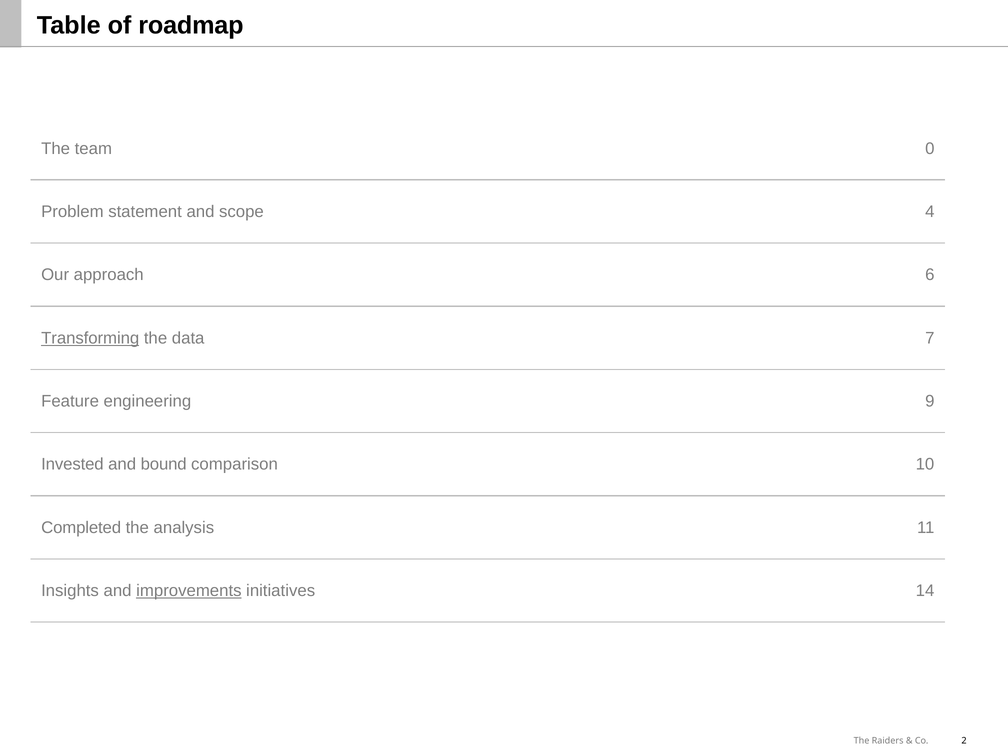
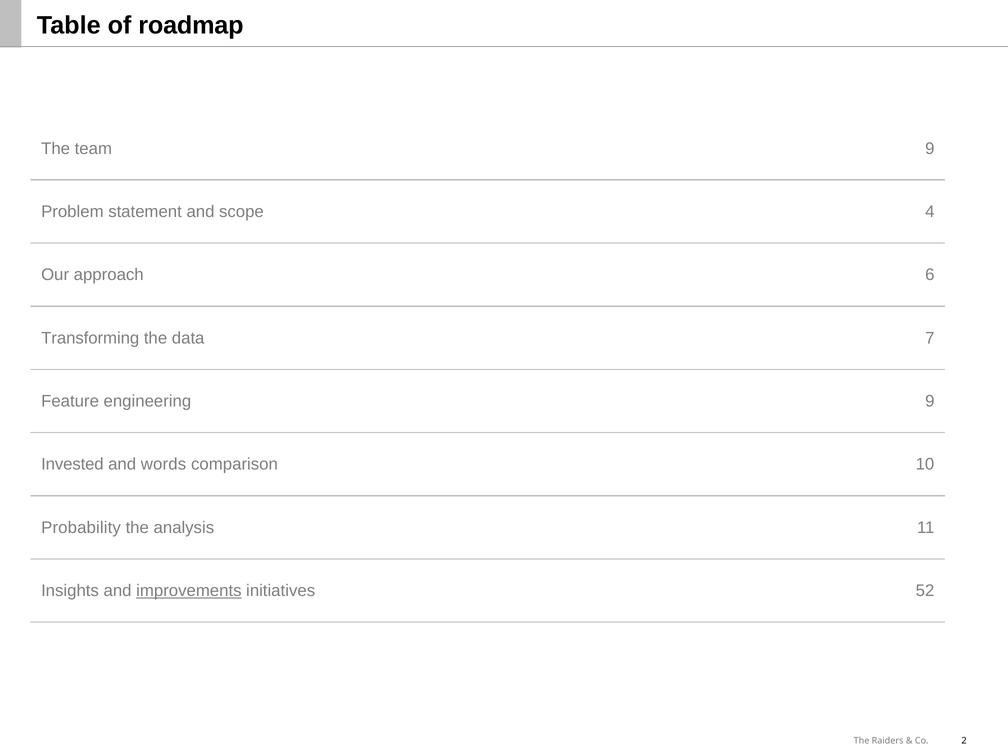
team 0: 0 -> 9
Transforming underline: present -> none
bound: bound -> words
Completed: Completed -> Probability
14: 14 -> 52
